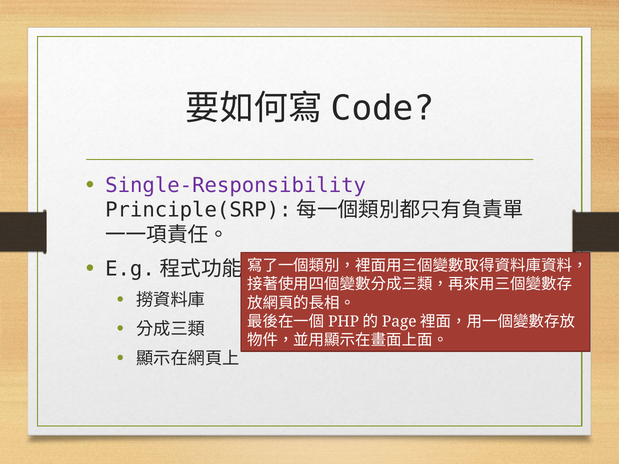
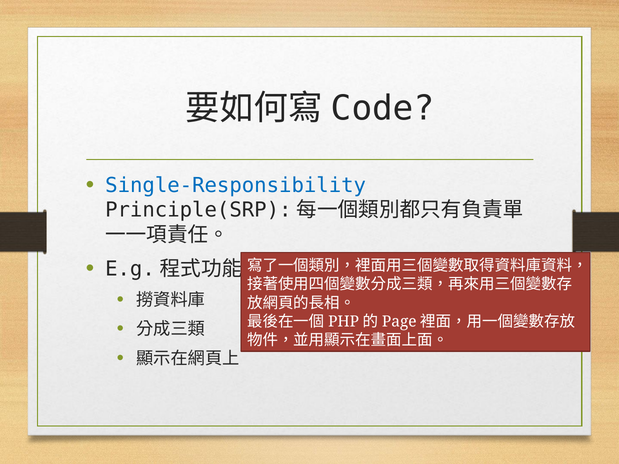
Single-Responsibility colour: purple -> blue
